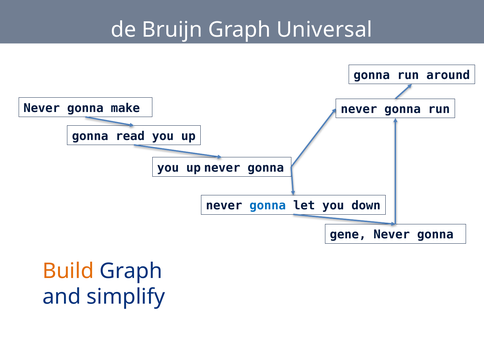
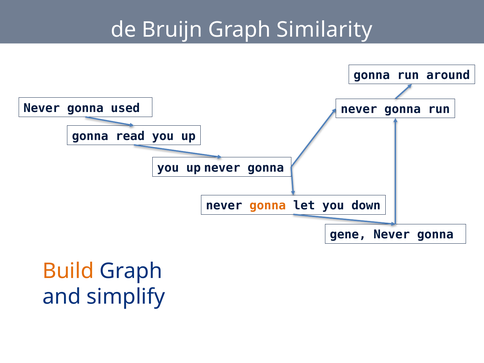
Universal: Universal -> Similarity
make: make -> used
gonna at (268, 206) colour: blue -> orange
